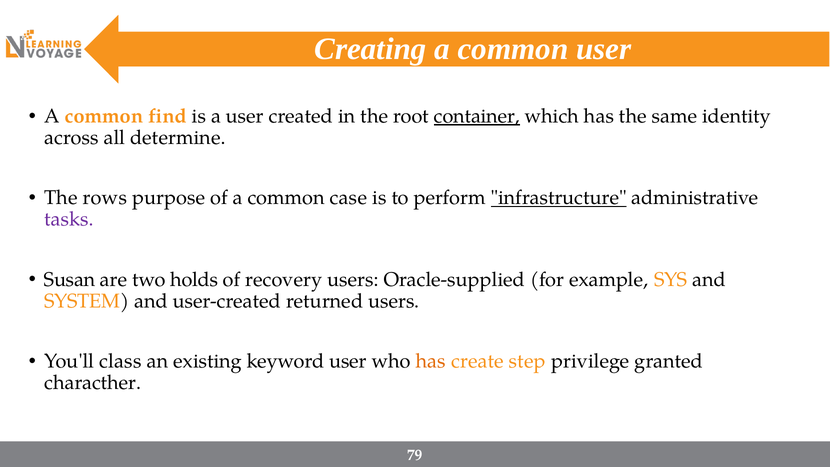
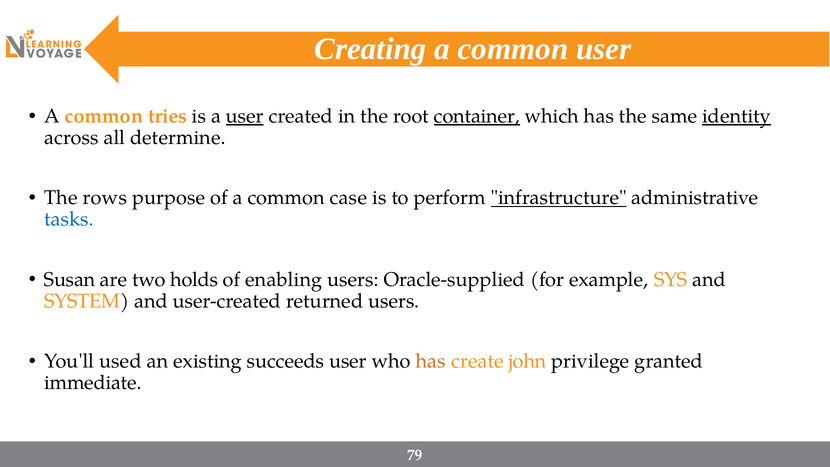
find: find -> tries
user at (245, 116) underline: none -> present
identity underline: none -> present
tasks colour: purple -> blue
recovery: recovery -> enabling
class: class -> used
keyword: keyword -> succeeds
step: step -> john
characther: characther -> immediate
